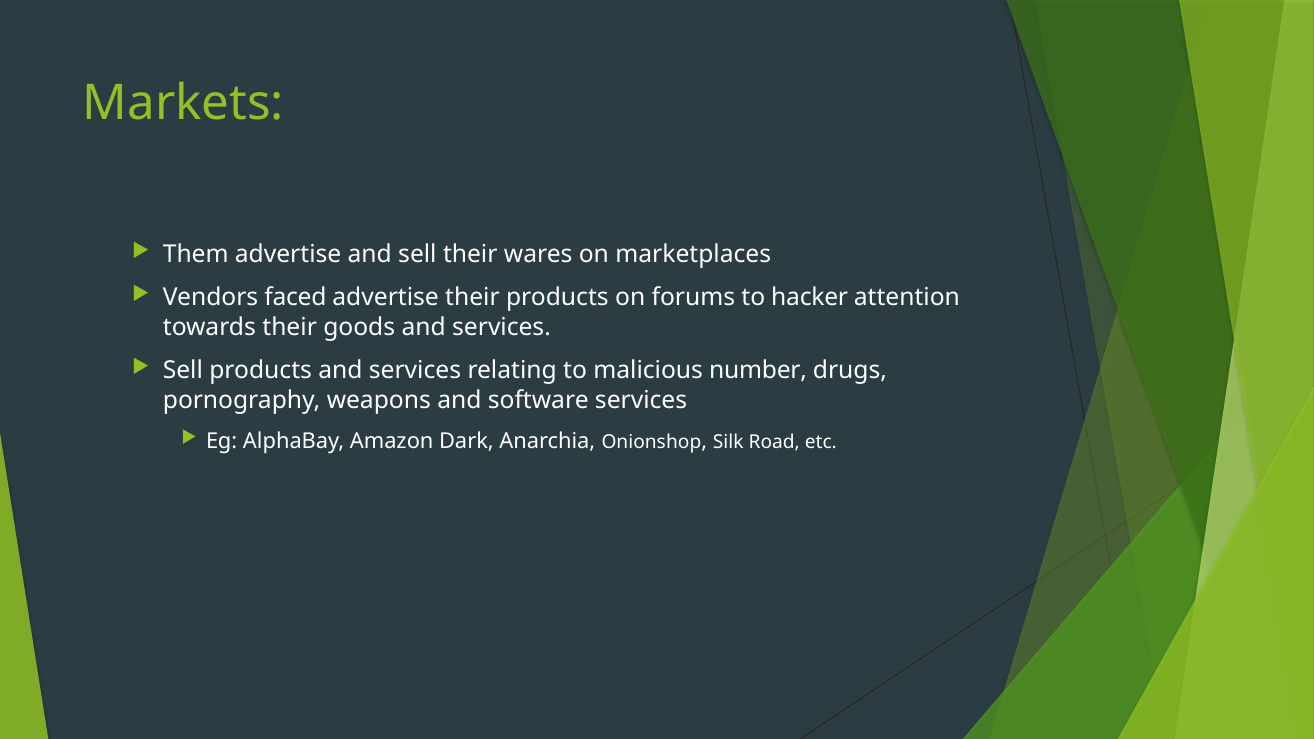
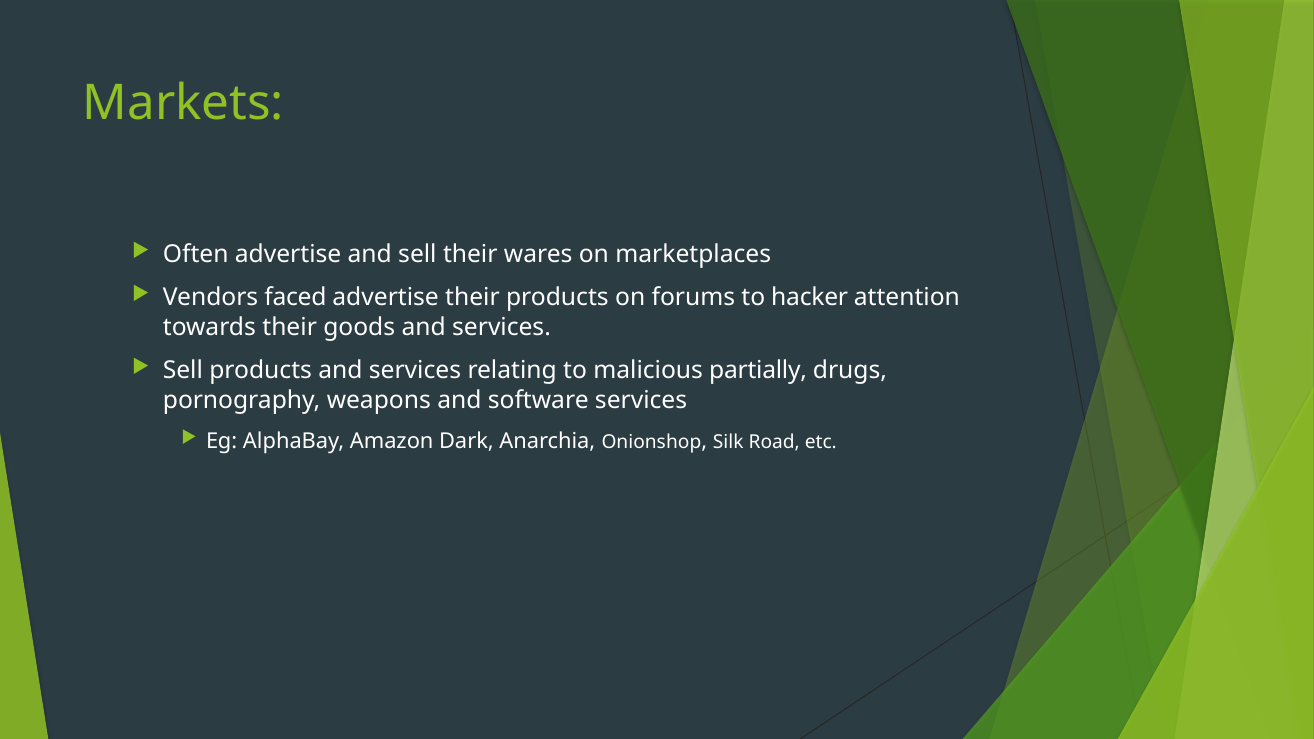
Them: Them -> Often
number: number -> partially
